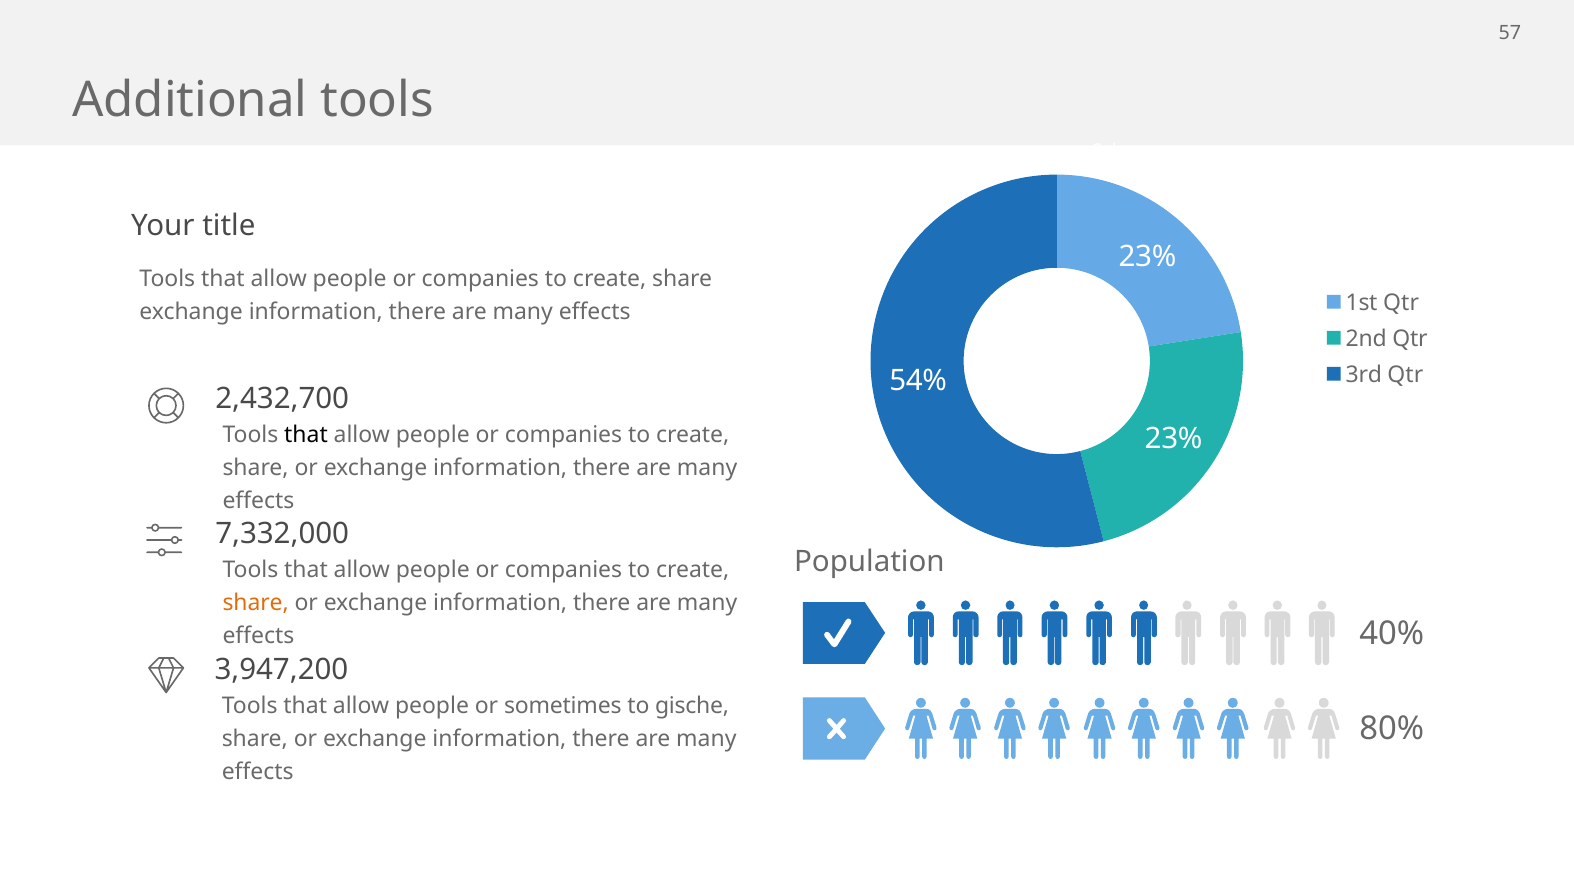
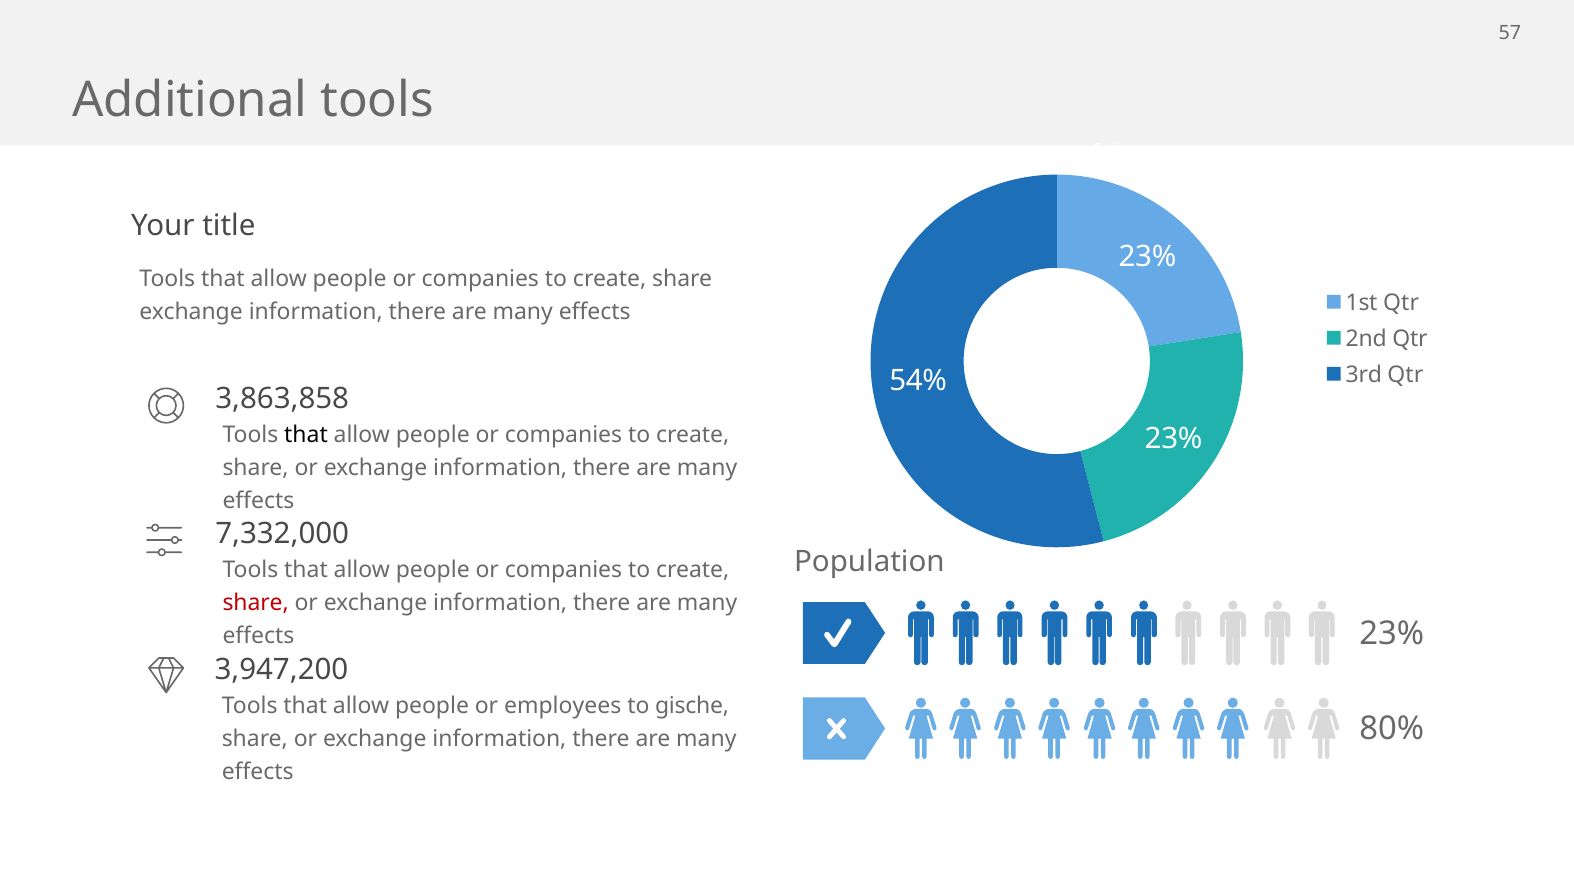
2,432,700: 2,432,700 -> 3,863,858
share at (256, 603) colour: orange -> red
40% at (1392, 633): 40% -> 23%
sometimes: sometimes -> employees
